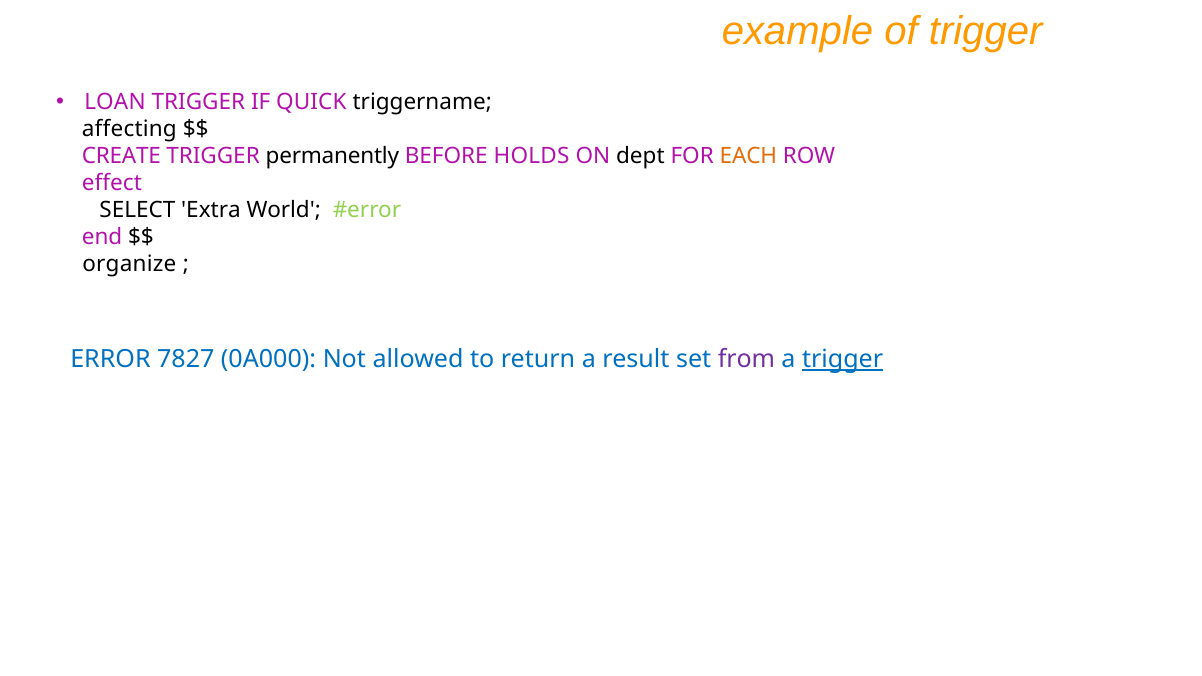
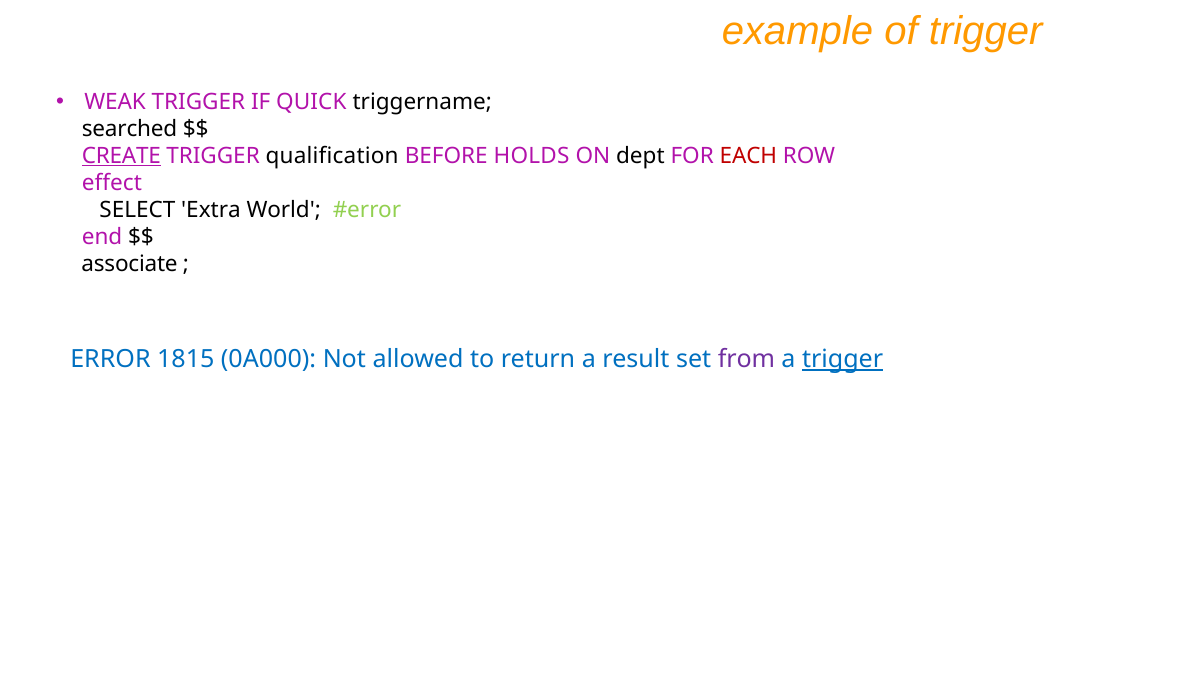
LOAN: LOAN -> WEAK
affecting: affecting -> searched
CREATE underline: none -> present
permanently: permanently -> qualification
EACH colour: orange -> red
organize: organize -> associate
7827: 7827 -> 1815
